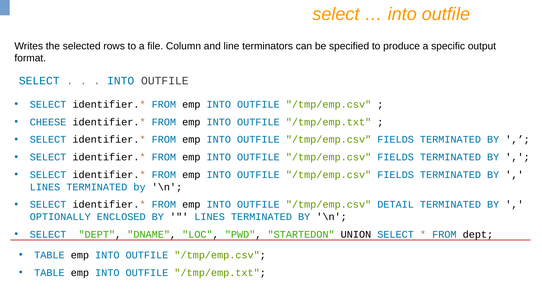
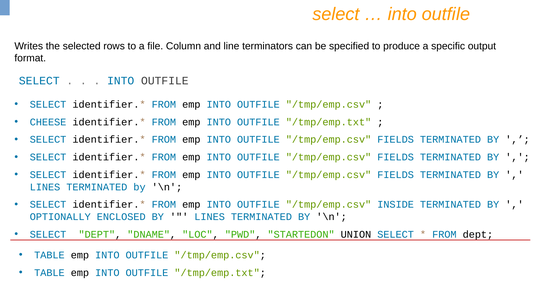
DETAIL: DETAIL -> INSIDE
